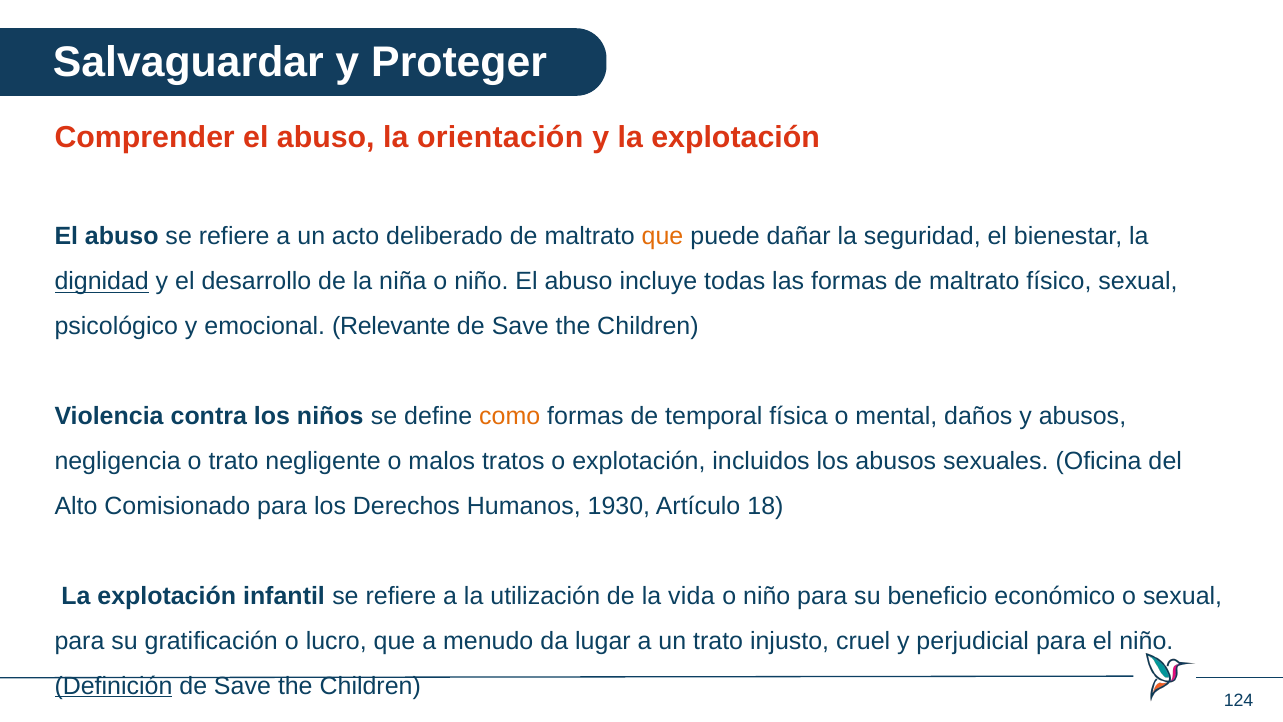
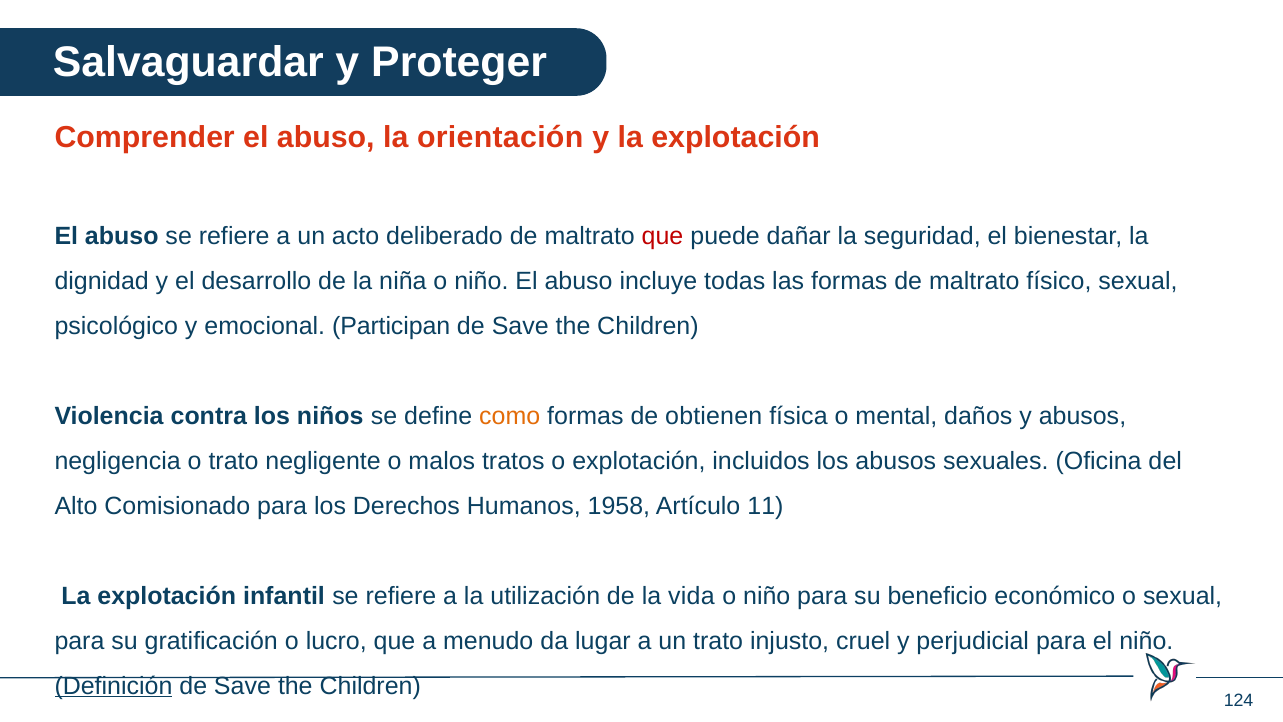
que at (663, 237) colour: orange -> red
dignidad underline: present -> none
Relevante: Relevante -> Participan
temporal: temporal -> obtienen
1930: 1930 -> 1958
18: 18 -> 11
